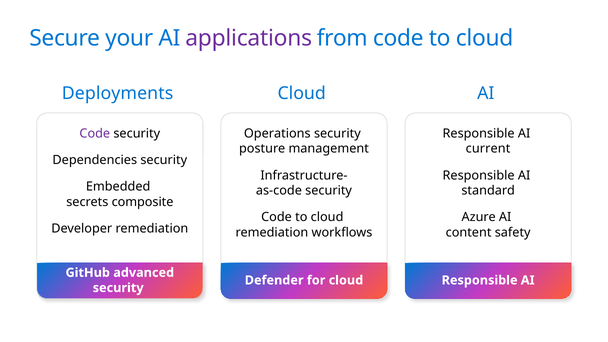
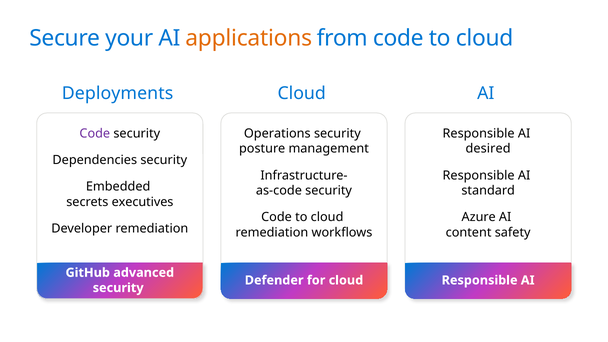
applications colour: purple -> orange
current: current -> desired
composite: composite -> executives
